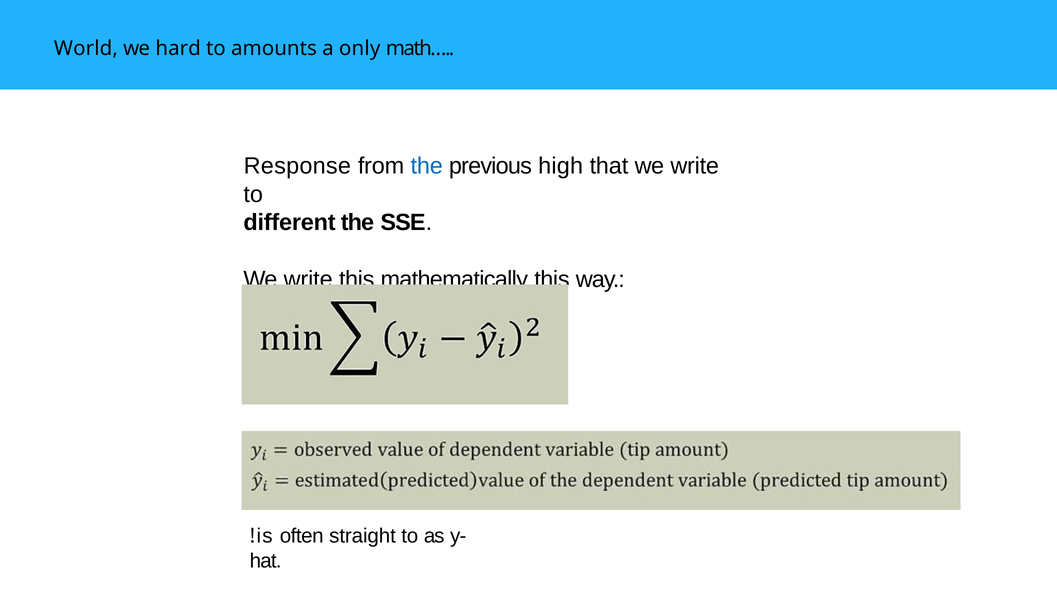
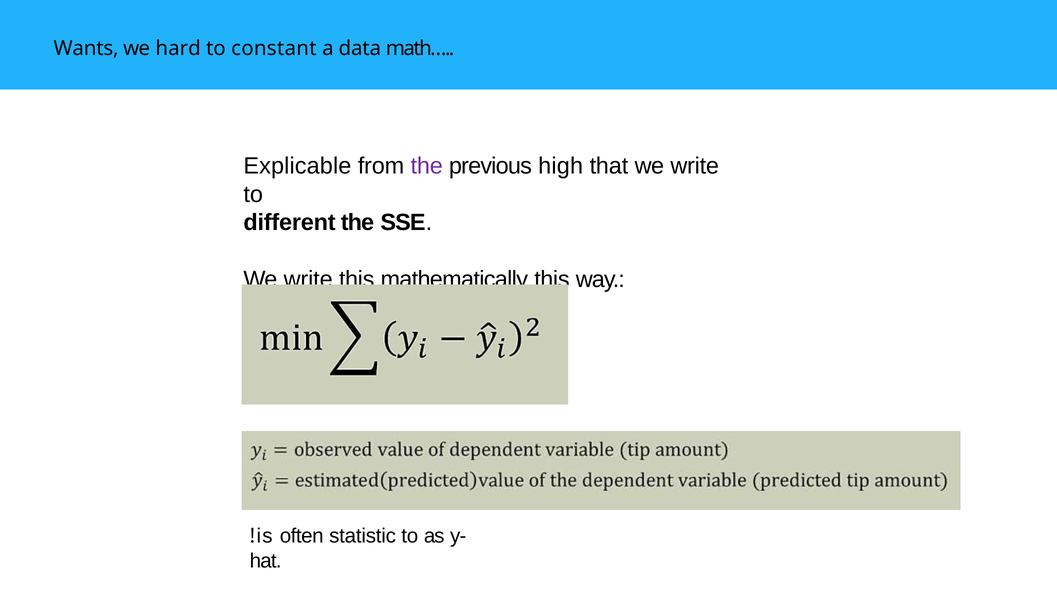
World: World -> Wants
amounts: amounts -> constant
only: only -> data
Response: Response -> Explicable
the at (427, 166) colour: blue -> purple
straight: straight -> statistic
